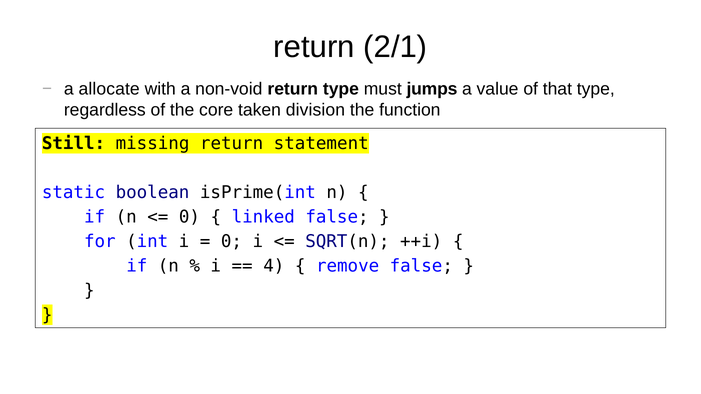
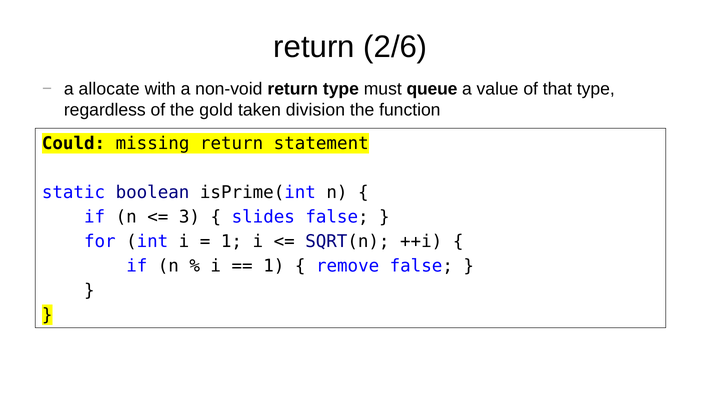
2/1: 2/1 -> 2/6
jumps: jumps -> queue
core: core -> gold
Still: Still -> Could
0 at (189, 217): 0 -> 3
linked: linked -> slides
0 at (231, 242): 0 -> 1
4 at (274, 266): 4 -> 1
